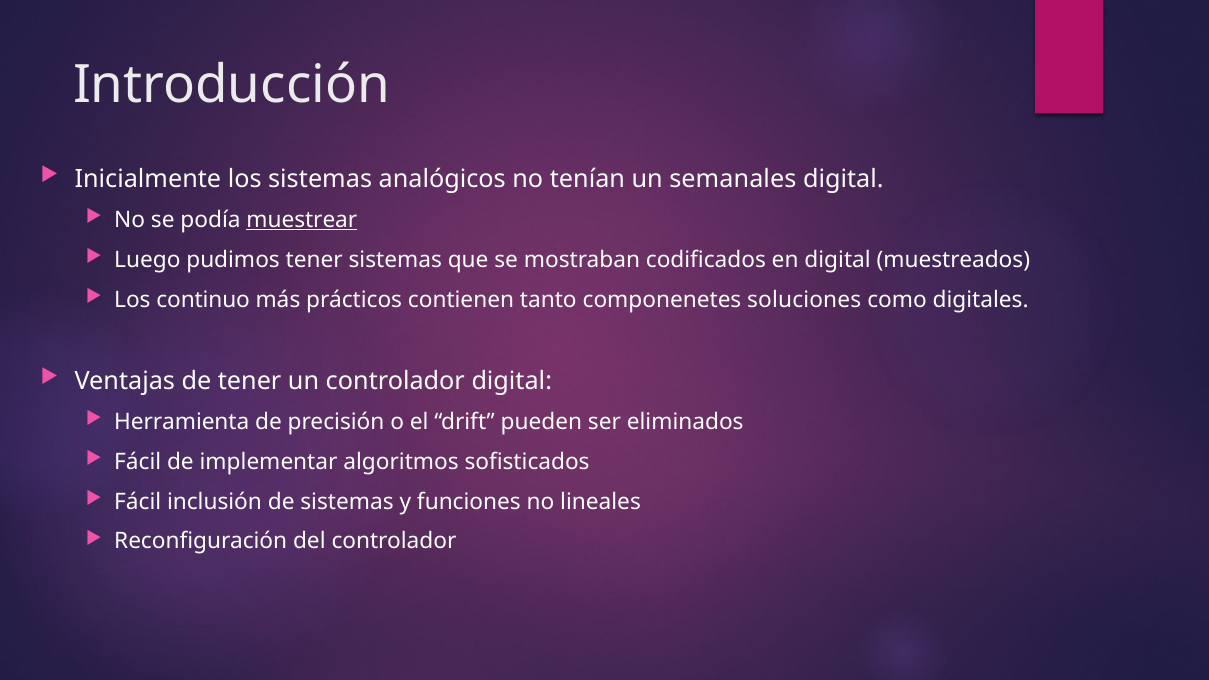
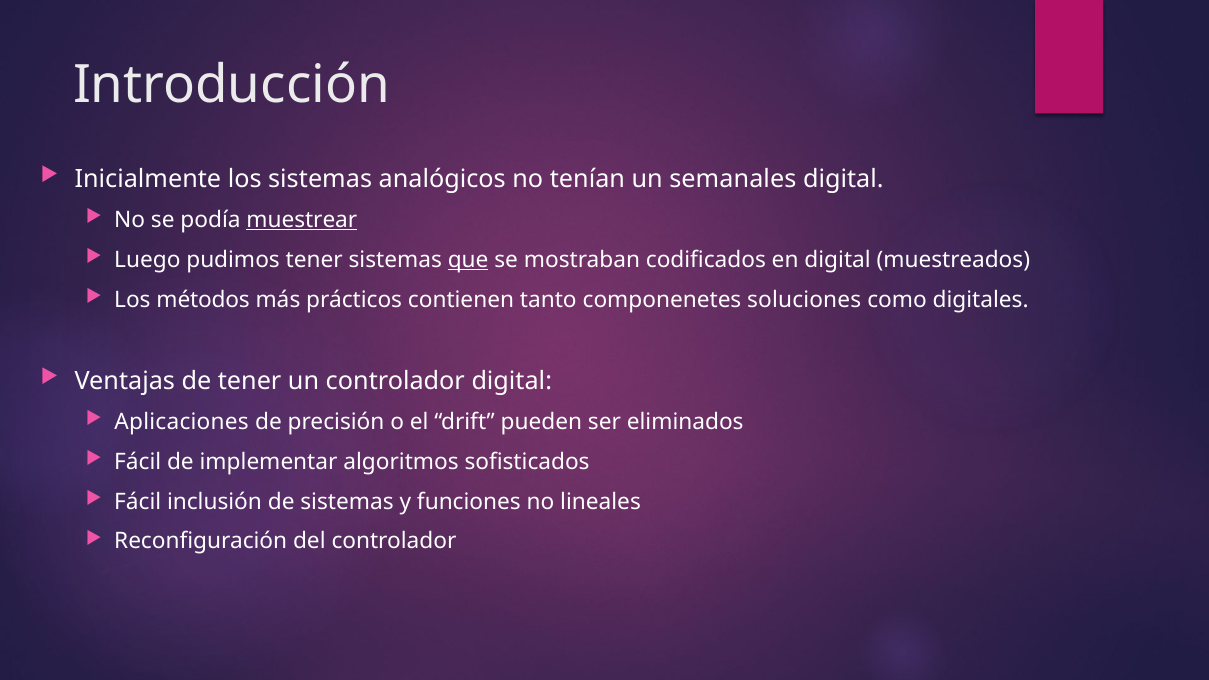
que underline: none -> present
continuo: continuo -> métodos
Herramienta: Herramienta -> Aplicaciones
